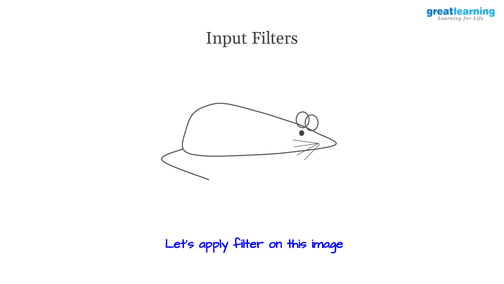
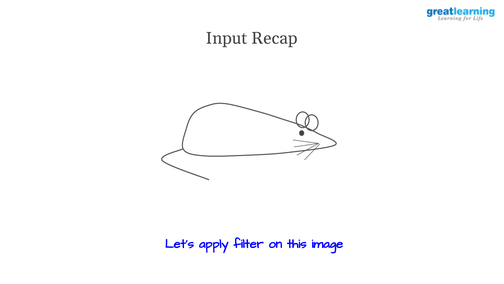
Filters: Filters -> Recap
